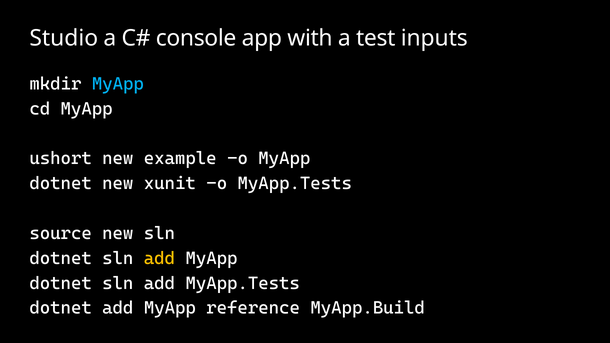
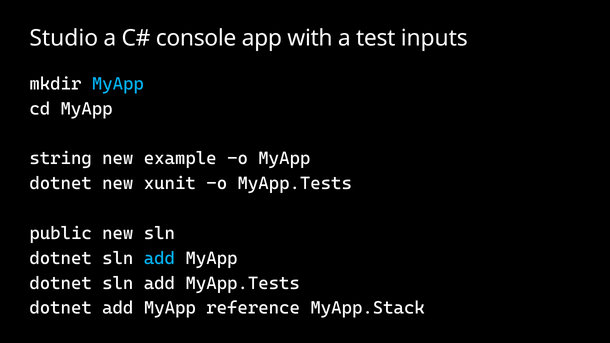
ushort: ushort -> string
source: source -> public
add at (159, 258) colour: yellow -> light blue
MyApp.Build: MyApp.Build -> MyApp.Stack
